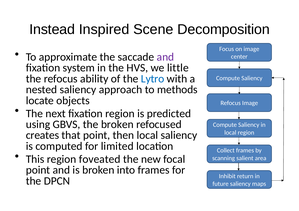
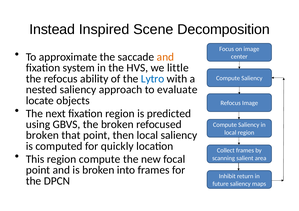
and at (165, 57) colour: purple -> orange
methods: methods -> evaluate
creates at (42, 136): creates -> broken
limited: limited -> quickly
region foveated: foveated -> compute
